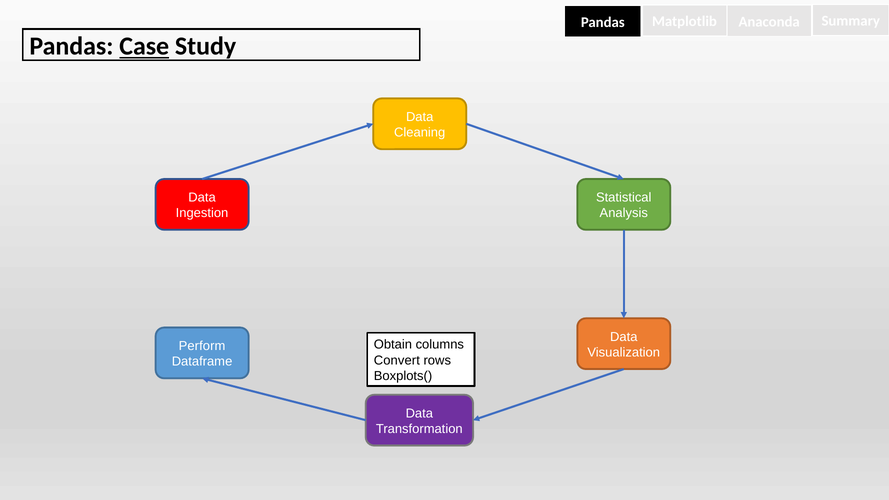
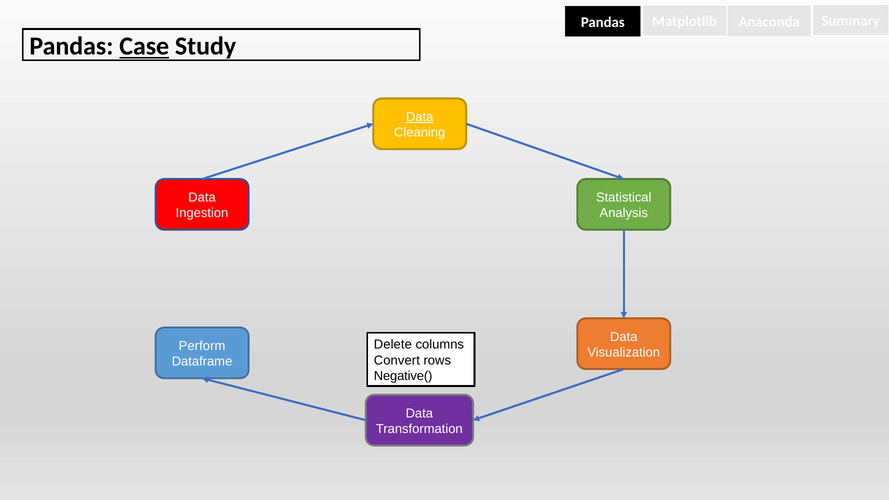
Data at (420, 117) underline: none -> present
Obtain: Obtain -> Delete
Boxplots(: Boxplots( -> Negative(
